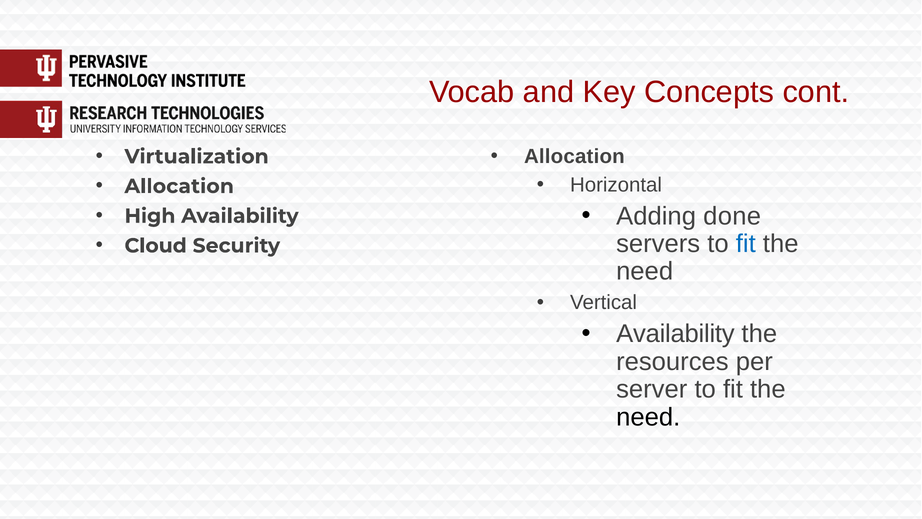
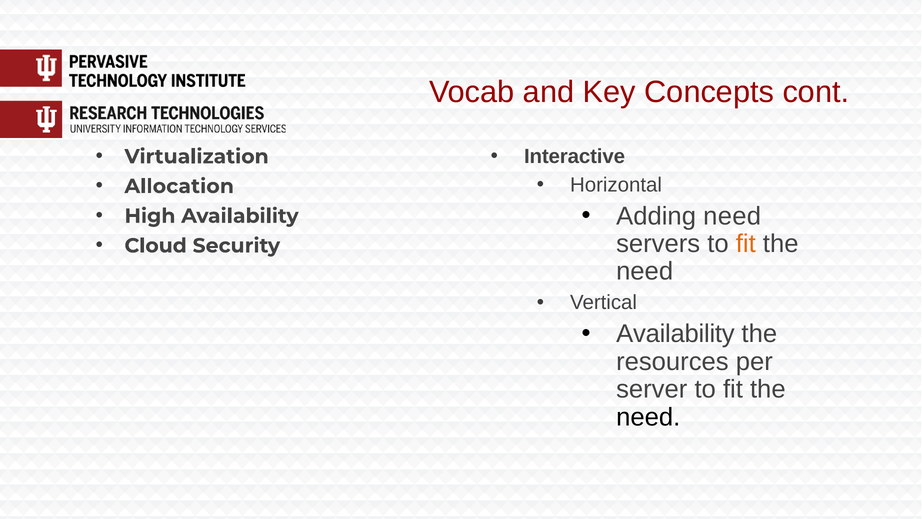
Allocation at (574, 156): Allocation -> Interactive
Adding done: done -> need
fit at (746, 244) colour: blue -> orange
